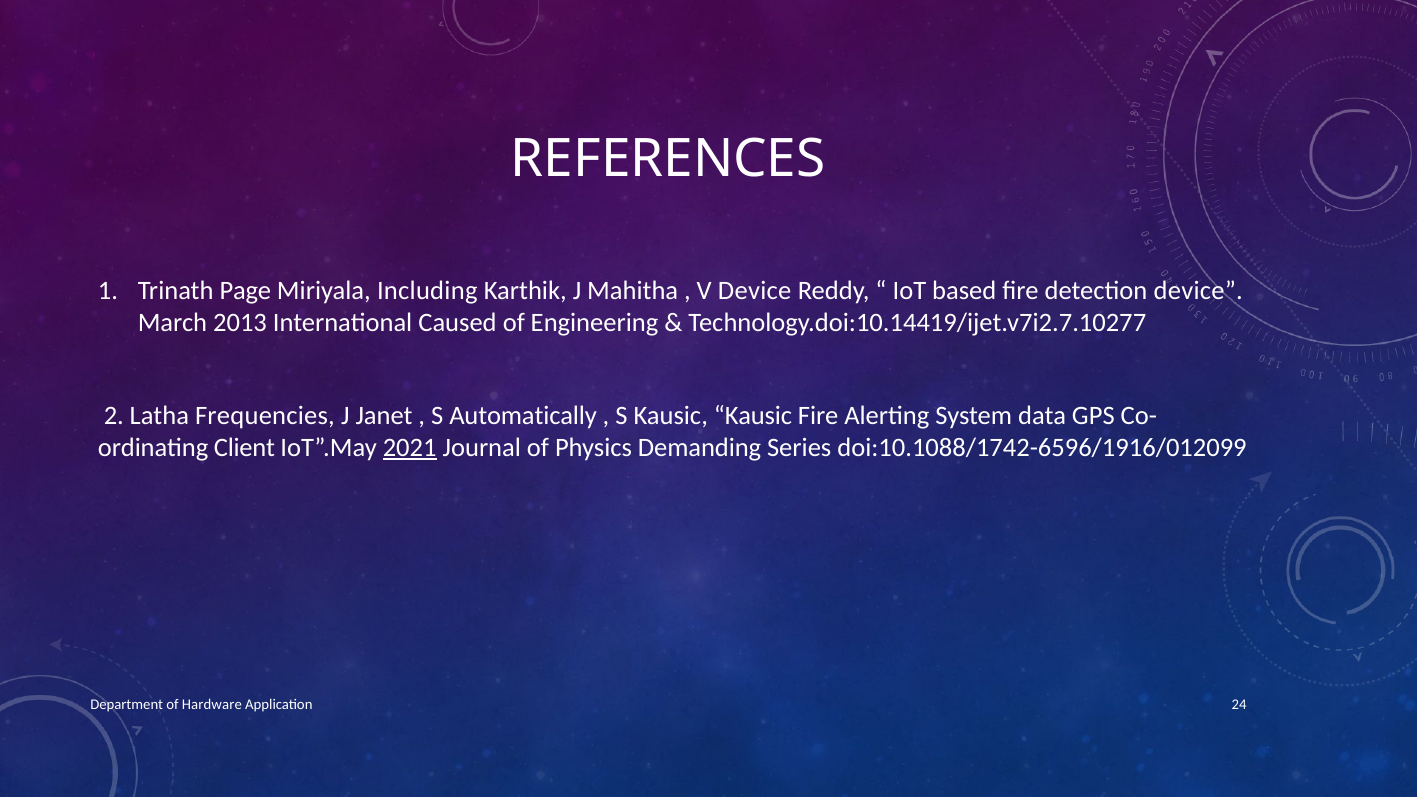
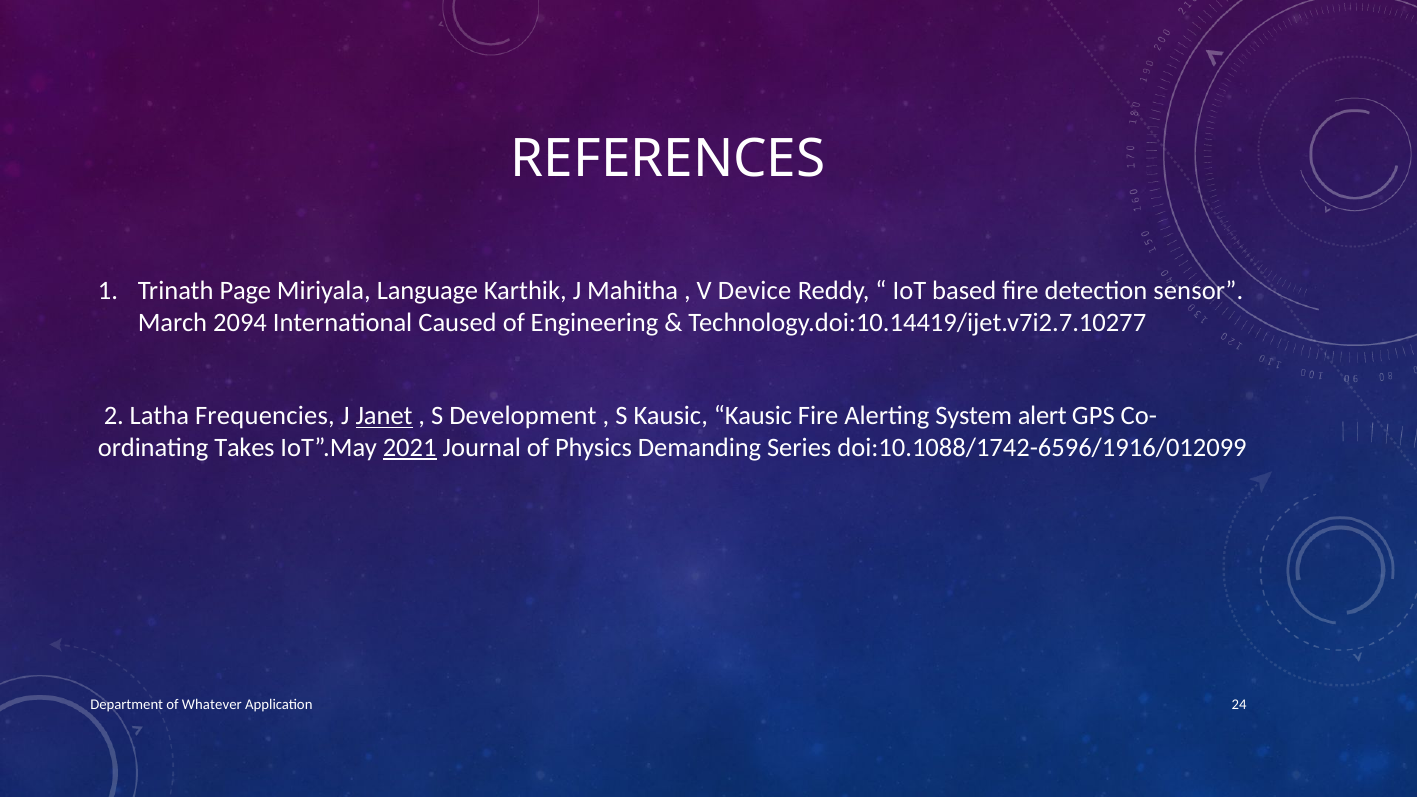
Including: Including -> Language
detection device: device -> sensor
2013: 2013 -> 2094
Janet underline: none -> present
Automatically: Automatically -> Development
data: data -> alert
Client: Client -> Takes
Hardware: Hardware -> Whatever
